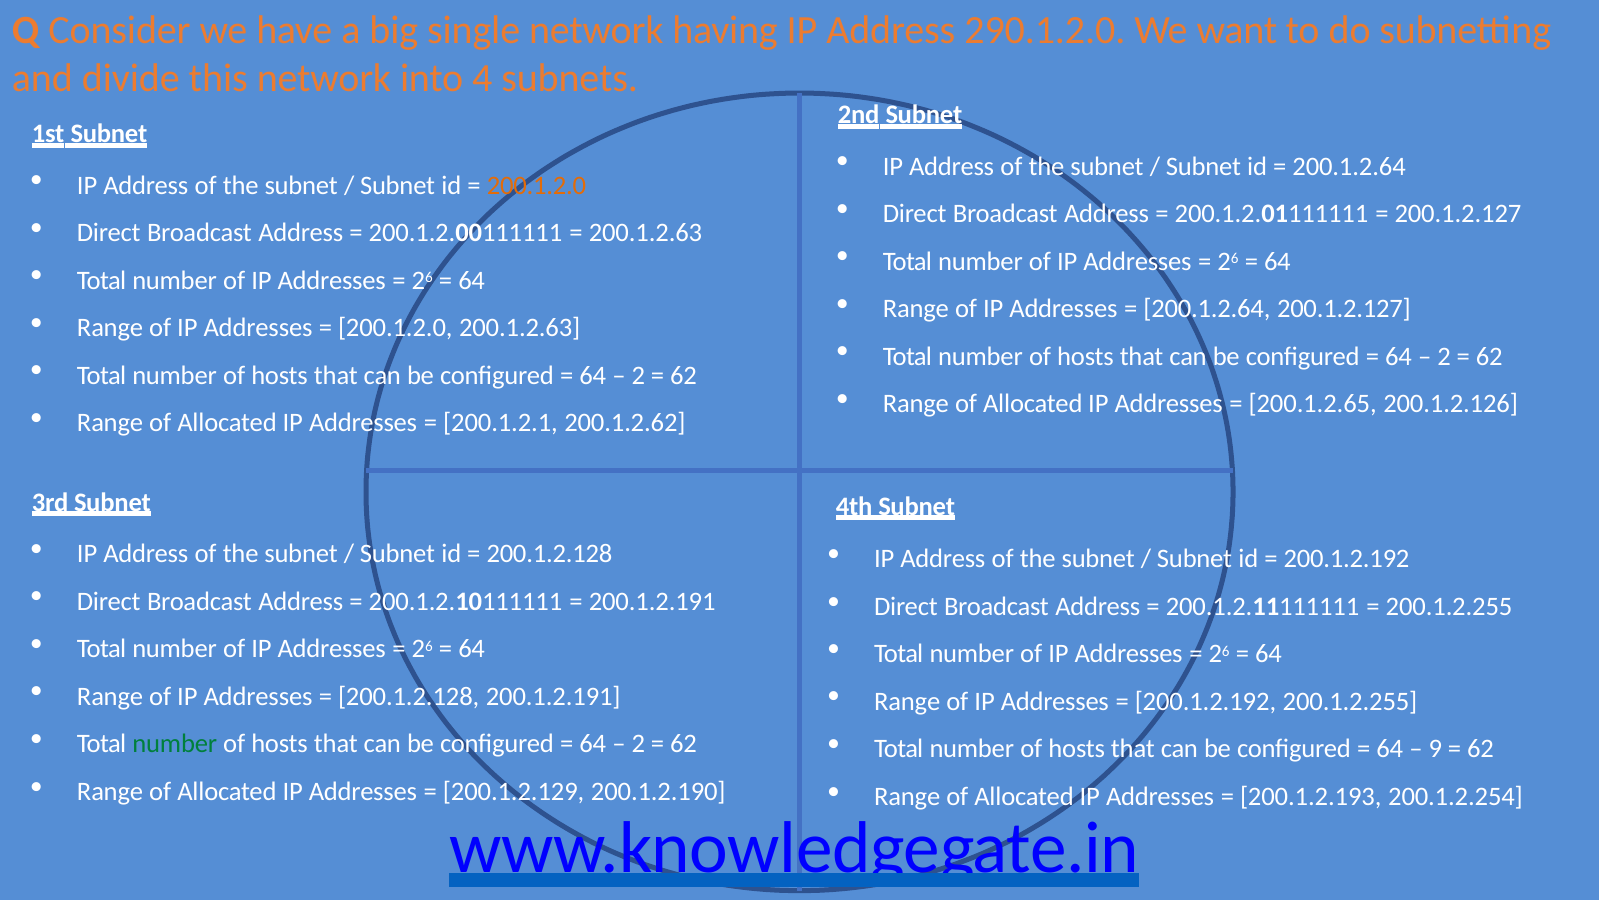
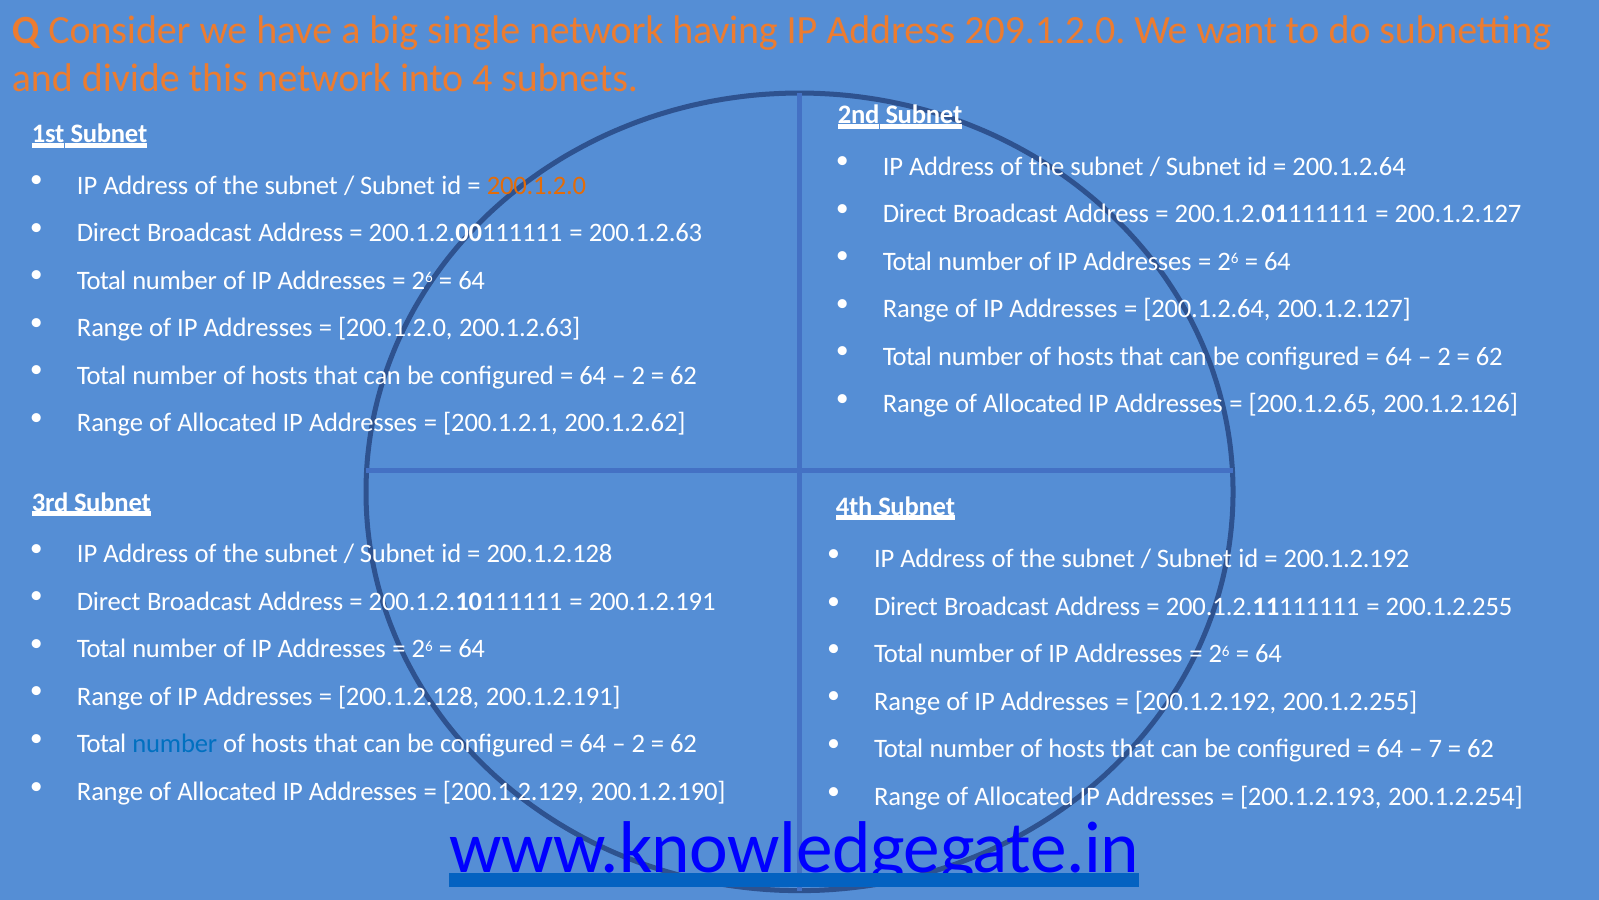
290.1.2.0: 290.1.2.0 -> 209.1.2.0
number at (175, 744) colour: green -> blue
9: 9 -> 7
